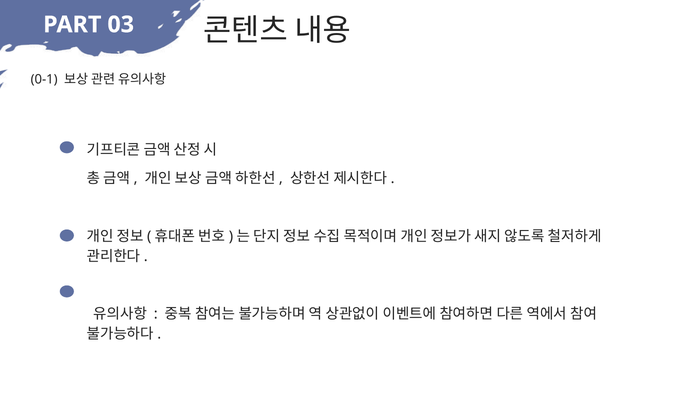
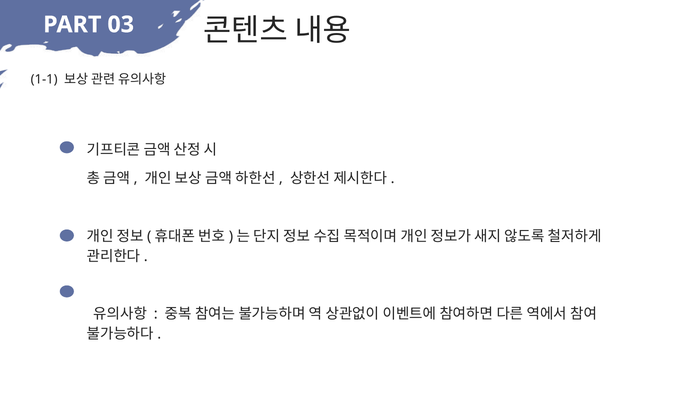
0-1: 0-1 -> 1-1
